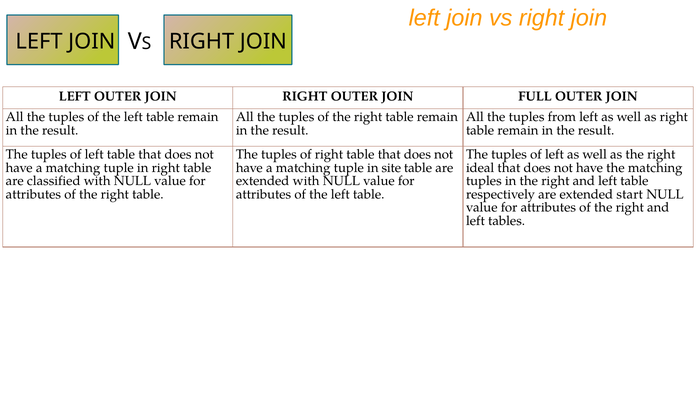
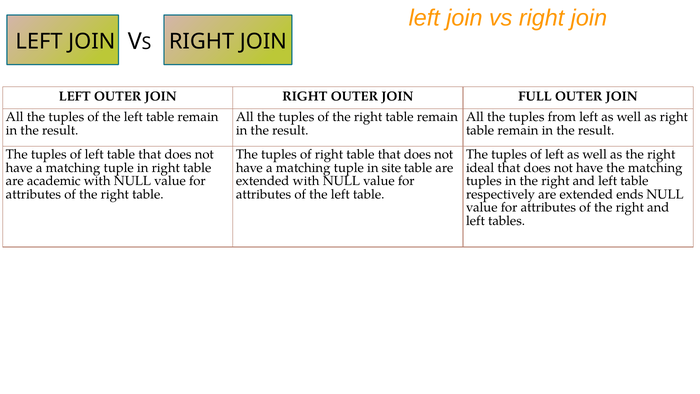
classified: classified -> academic
start: start -> ends
